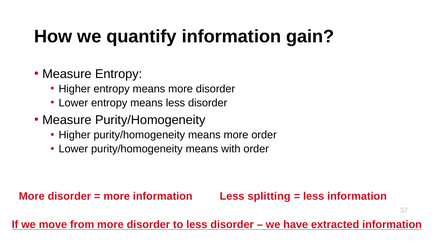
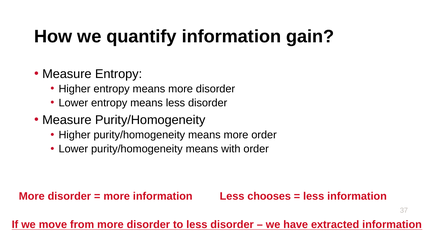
splitting: splitting -> chooses
